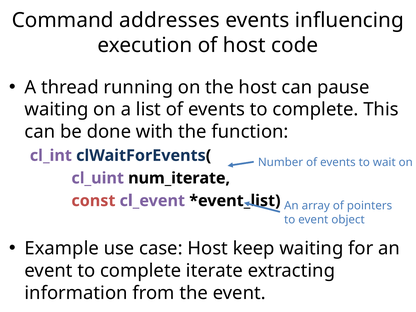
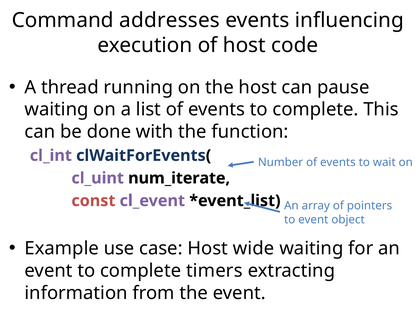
keep: keep -> wide
iterate: iterate -> timers
